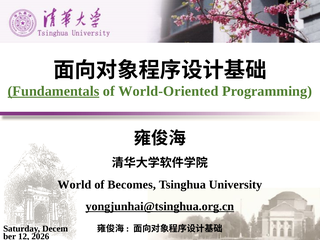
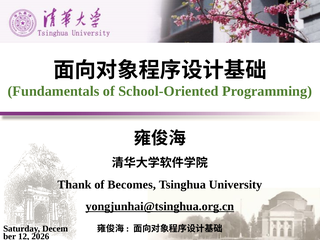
Fundamentals underline: present -> none
World-Oriented: World-Oriented -> School-Oriented
World: World -> Thank
